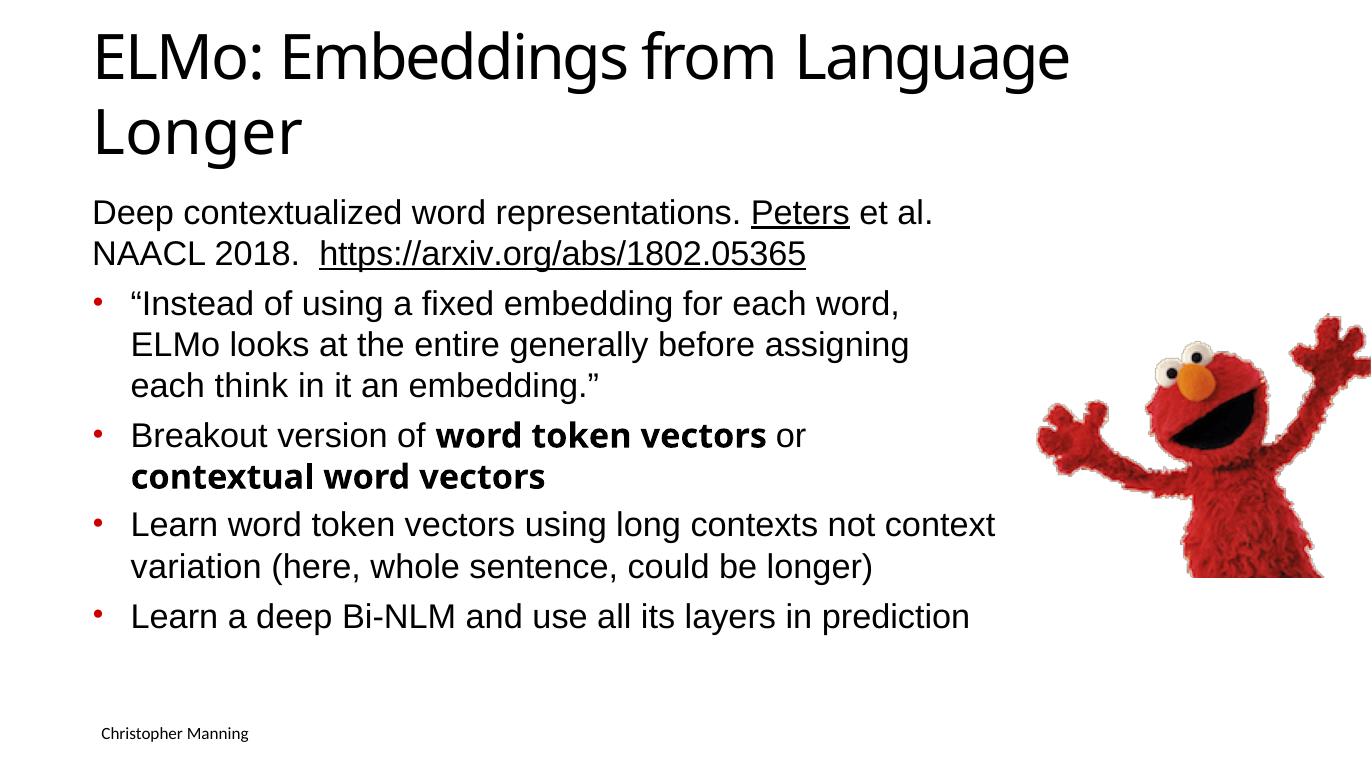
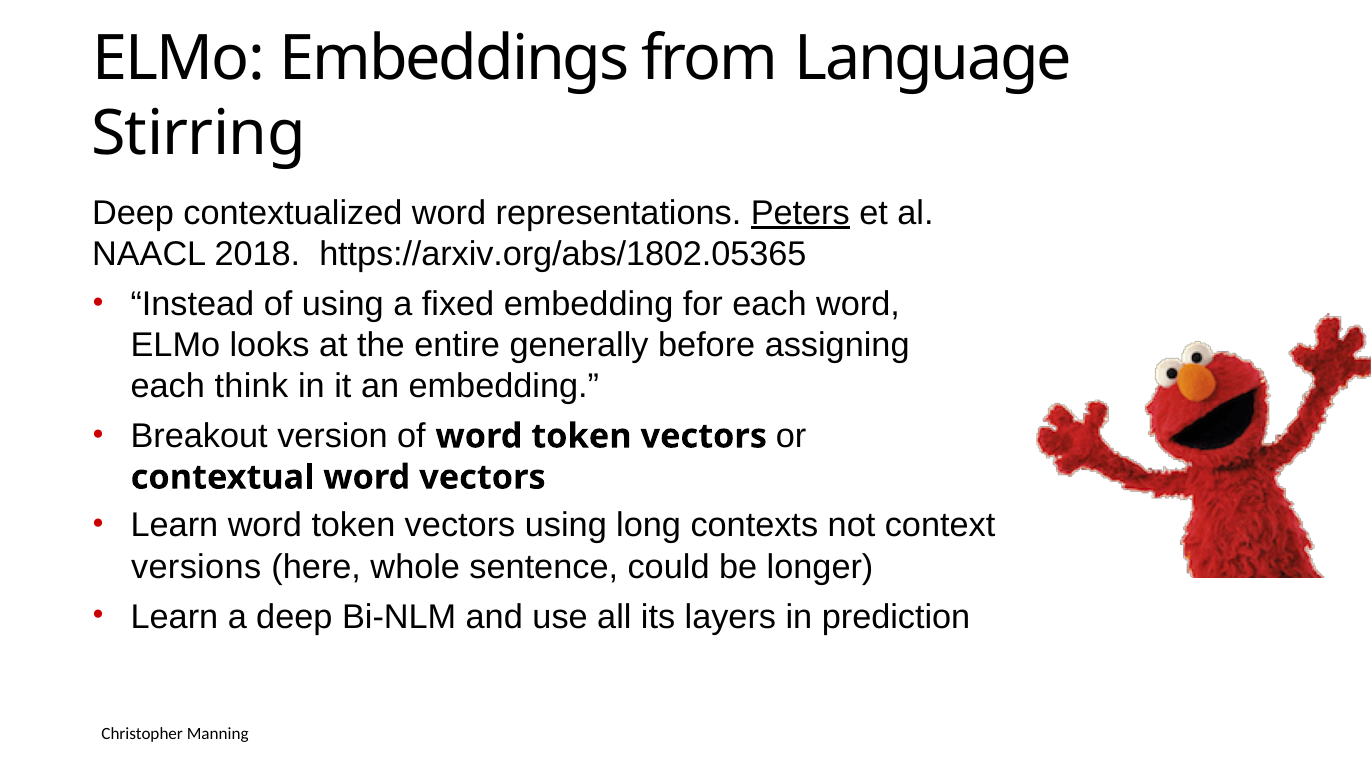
Longer at (198, 134): Longer -> Stirring
https://arxiv.org/abs/1802.05365 underline: present -> none
variation: variation -> versions
